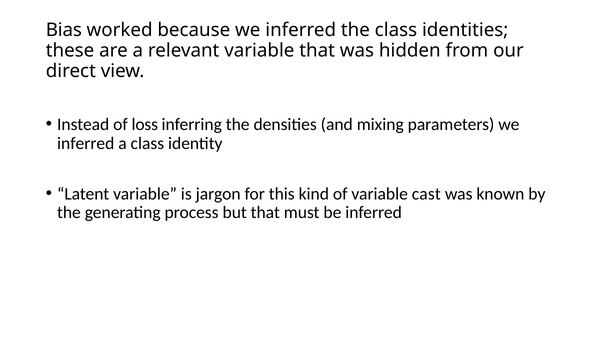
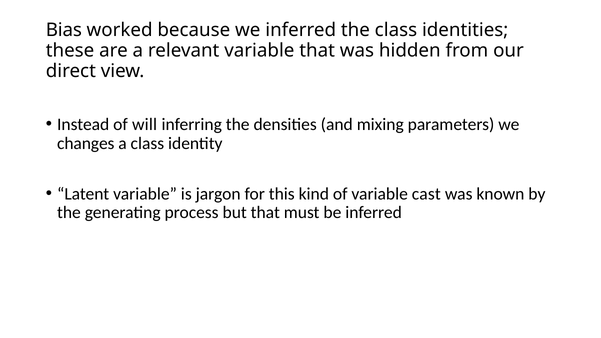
loss: loss -> will
inferred at (86, 143): inferred -> changes
